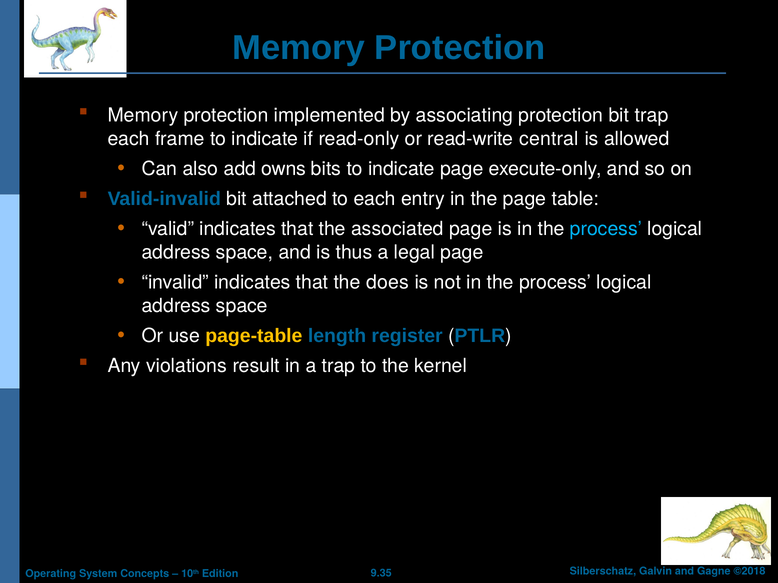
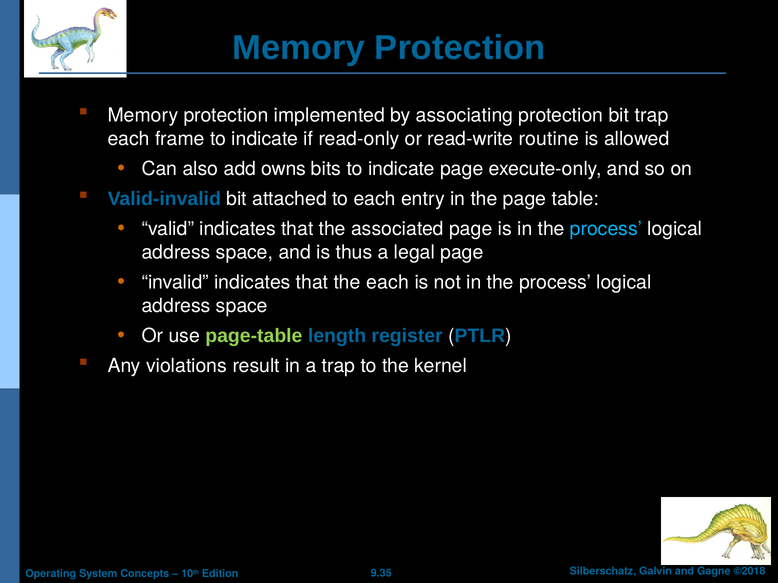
central: central -> routine
the does: does -> each
page-table colour: yellow -> light green
